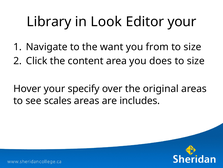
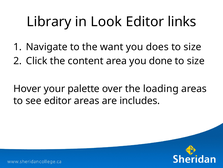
Editor your: your -> links
from: from -> does
does: does -> done
specify: specify -> palette
original: original -> loading
see scales: scales -> editor
